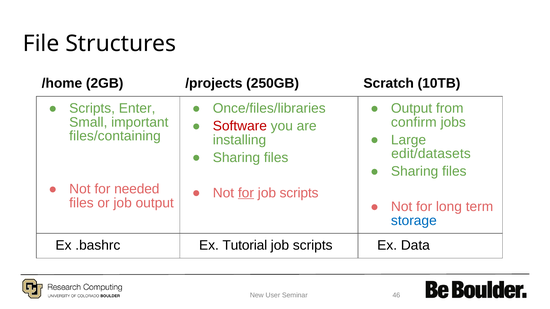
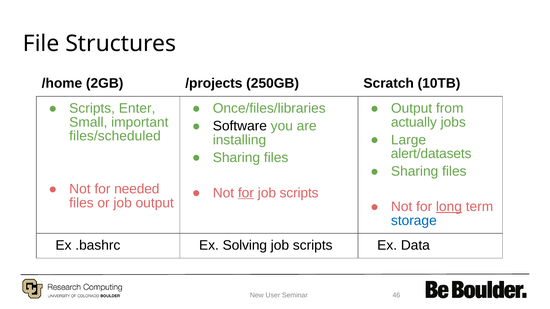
confirm: confirm -> actually
Software colour: red -> black
files/containing: files/containing -> files/scheduled
edit/datasets: edit/datasets -> alert/datasets
long underline: none -> present
Tutorial: Tutorial -> Solving
